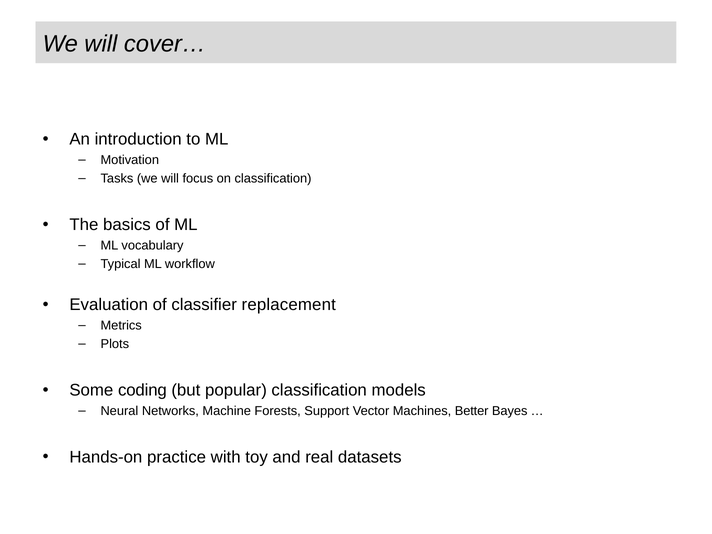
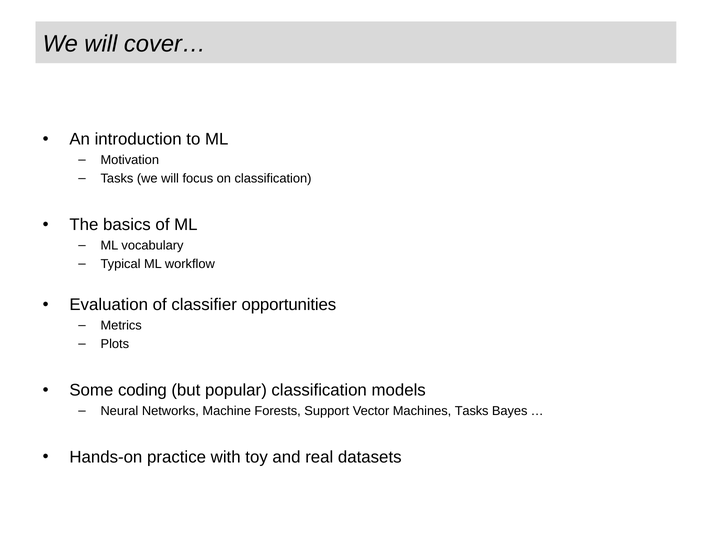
replacement: replacement -> opportunities
Machines Better: Better -> Tasks
